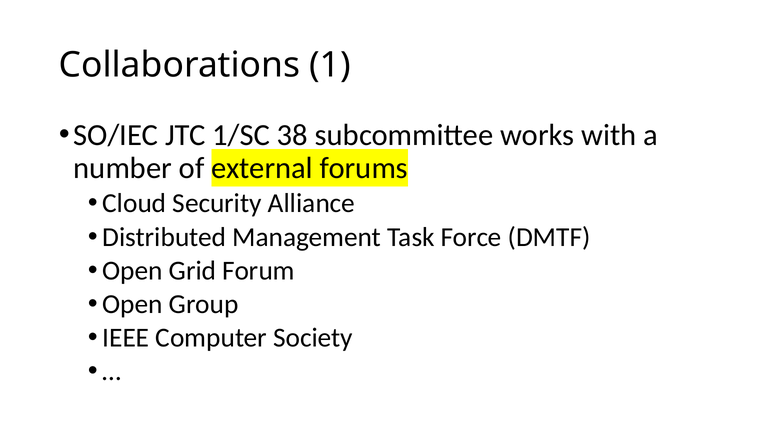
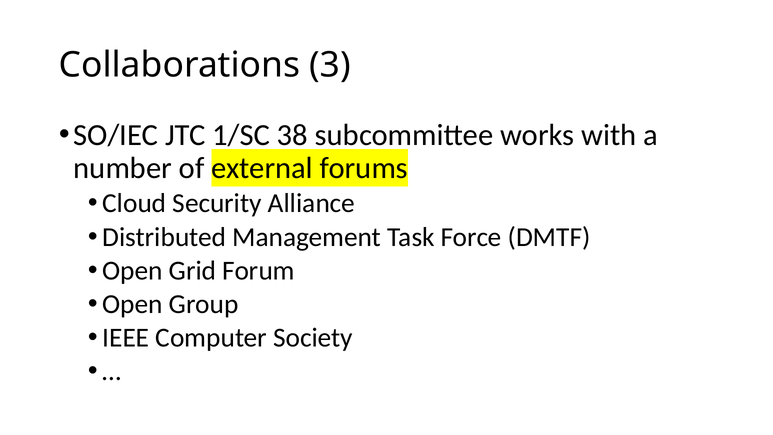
1: 1 -> 3
